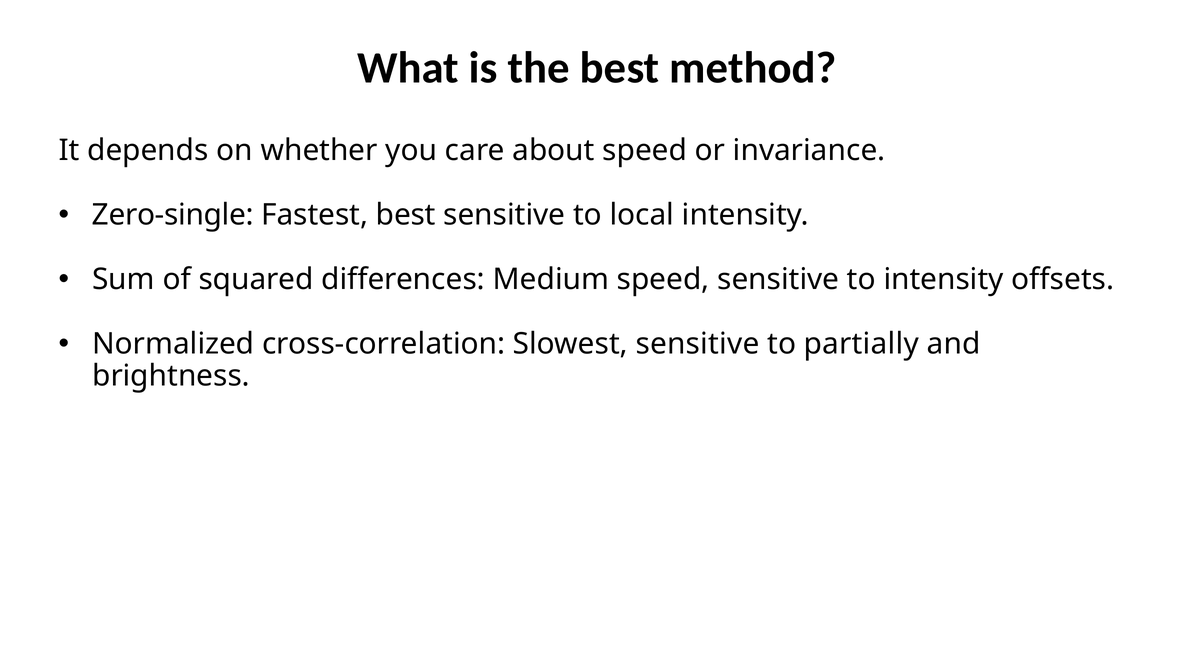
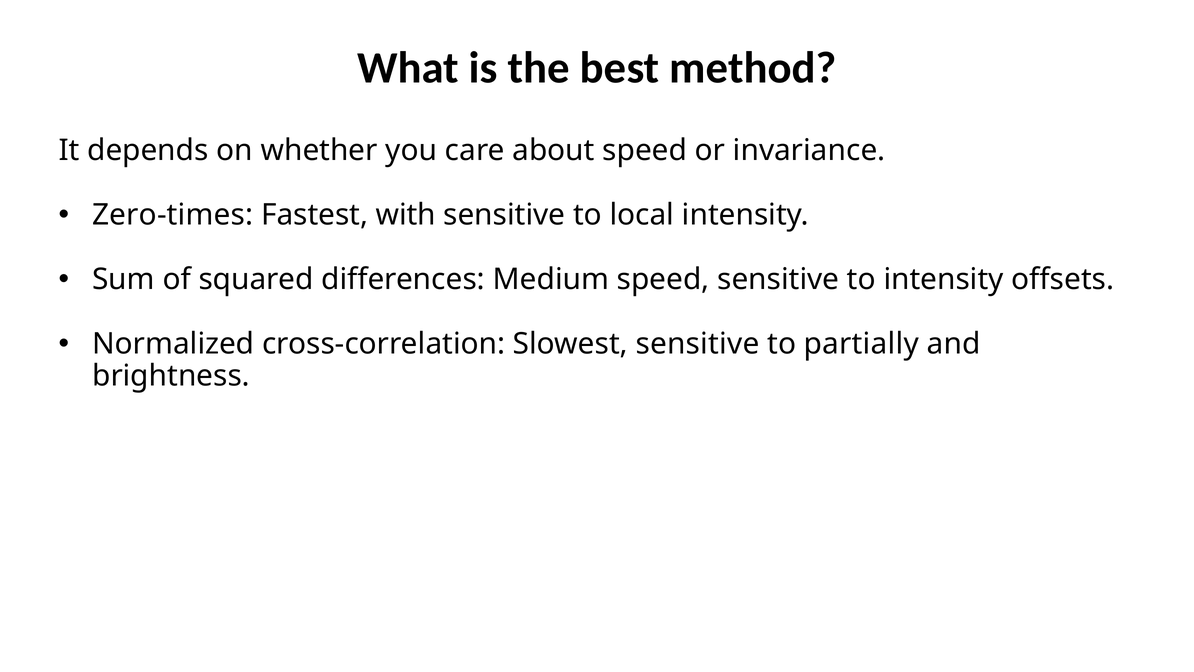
Zero-single: Zero-single -> Zero-times
Fastest best: best -> with
